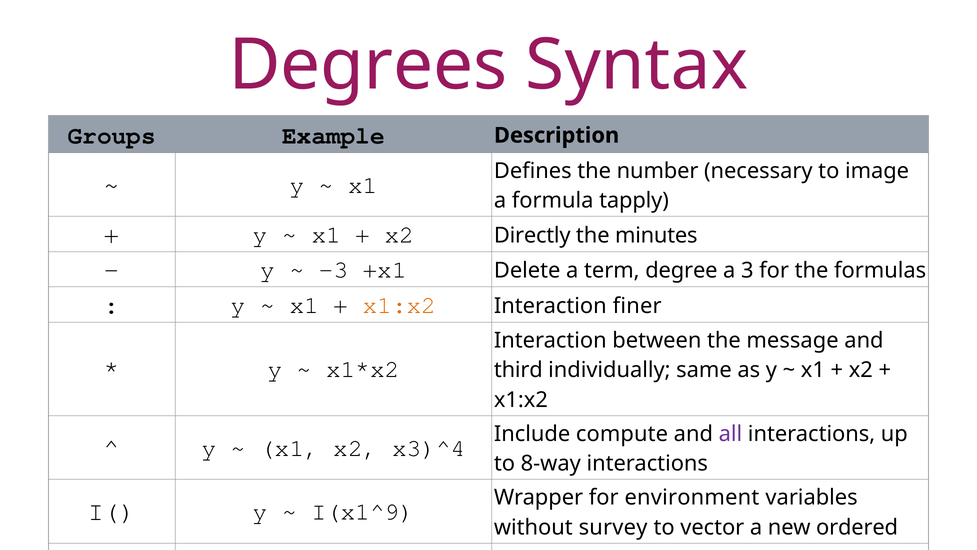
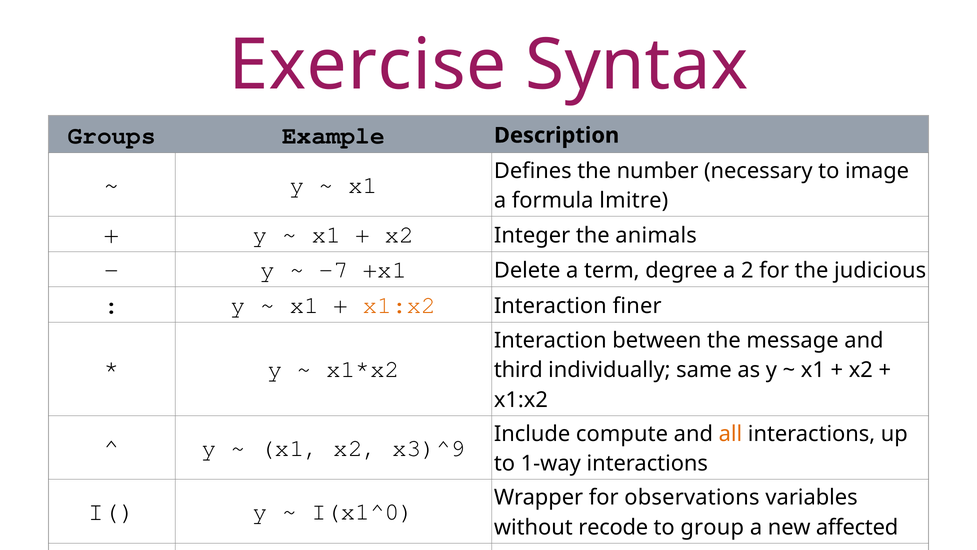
Degrees: Degrees -> Exercise
tapply: tapply -> lmitre
Directly: Directly -> Integer
minutes: minutes -> animals
-3: -3 -> -7
a 3: 3 -> 2
formulas: formulas -> judicious
x3)^4: x3)^4 -> x3)^9
all colour: purple -> orange
8-way: 8-way -> 1-way
I(x1^9: I(x1^9 -> I(x1^0
environment: environment -> observations
survey: survey -> recode
vector: vector -> group
ordered: ordered -> affected
